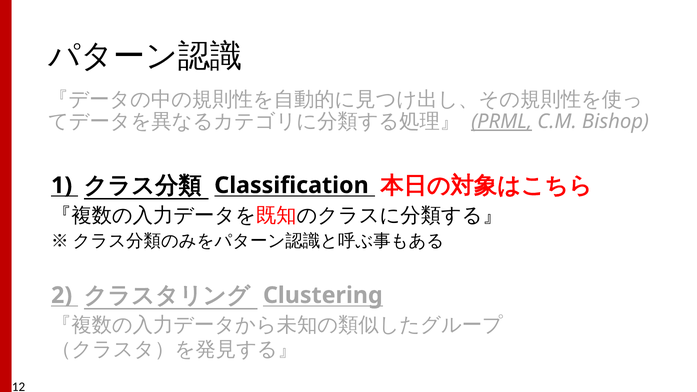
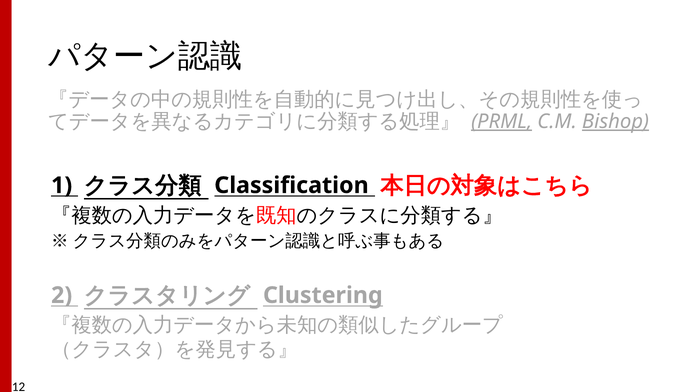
Bishop underline: none -> present
